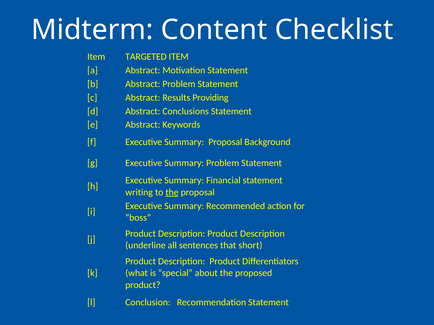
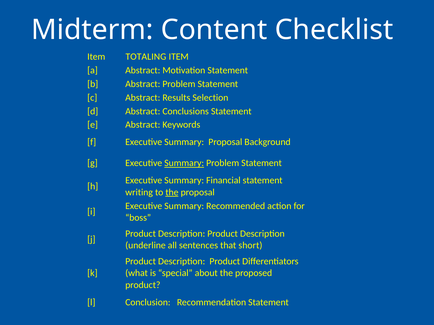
TARGETED: TARGETED -> TOTALING
Providing: Providing -> Selection
Summary at (184, 163) underline: none -> present
